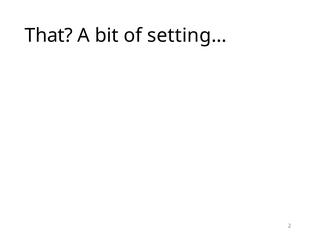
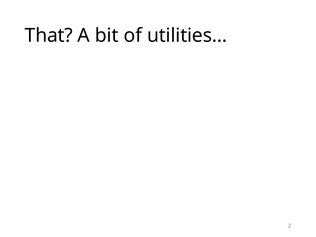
setting…: setting… -> utilities…
